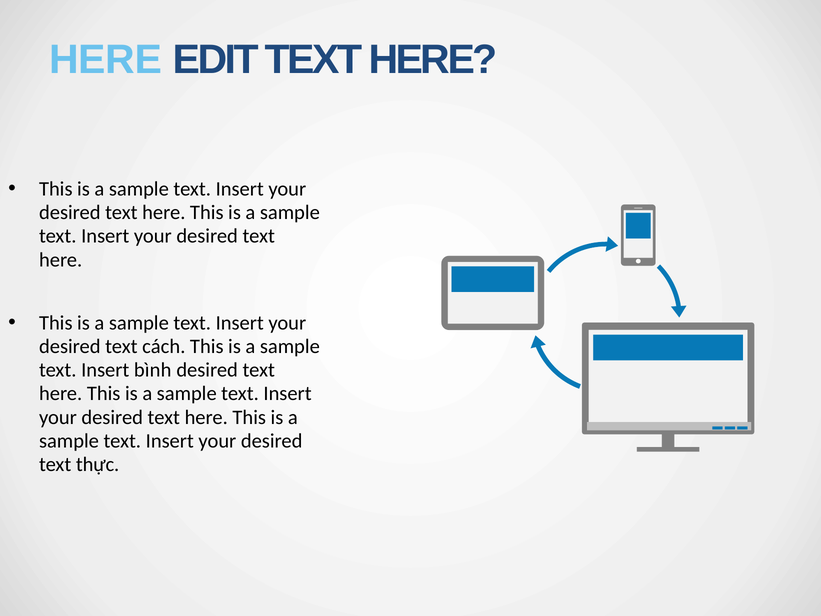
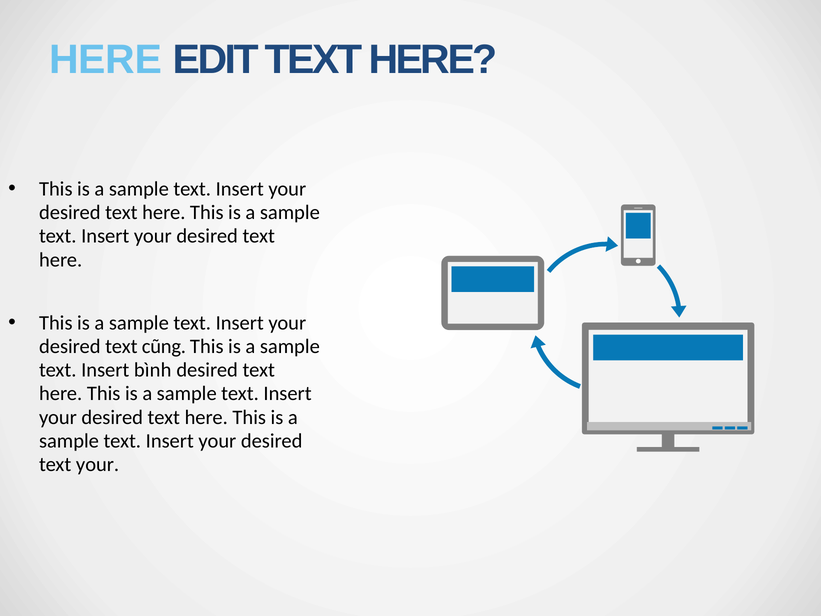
cách: cách -> cũng
text thực: thực -> your
